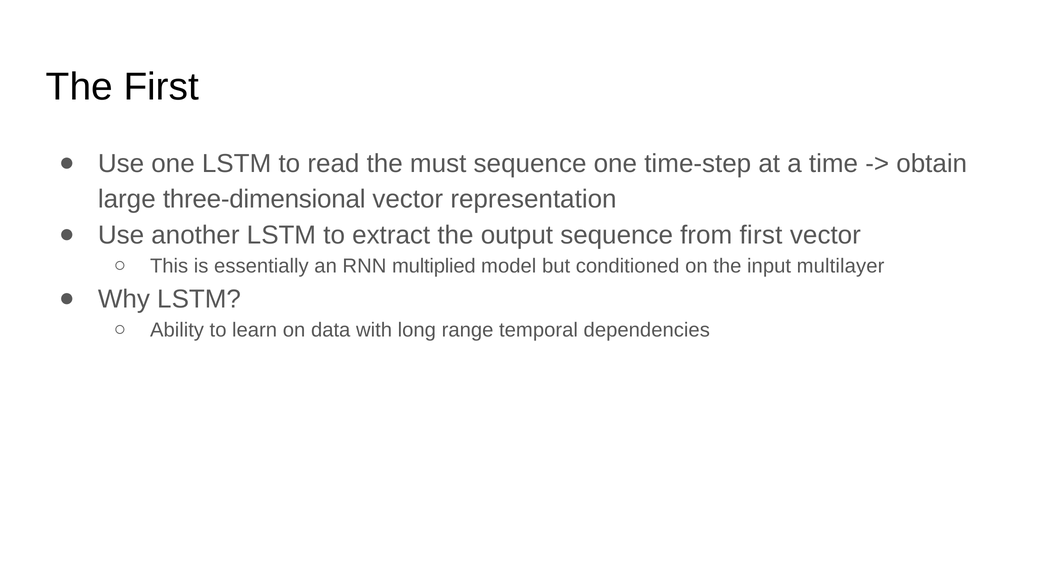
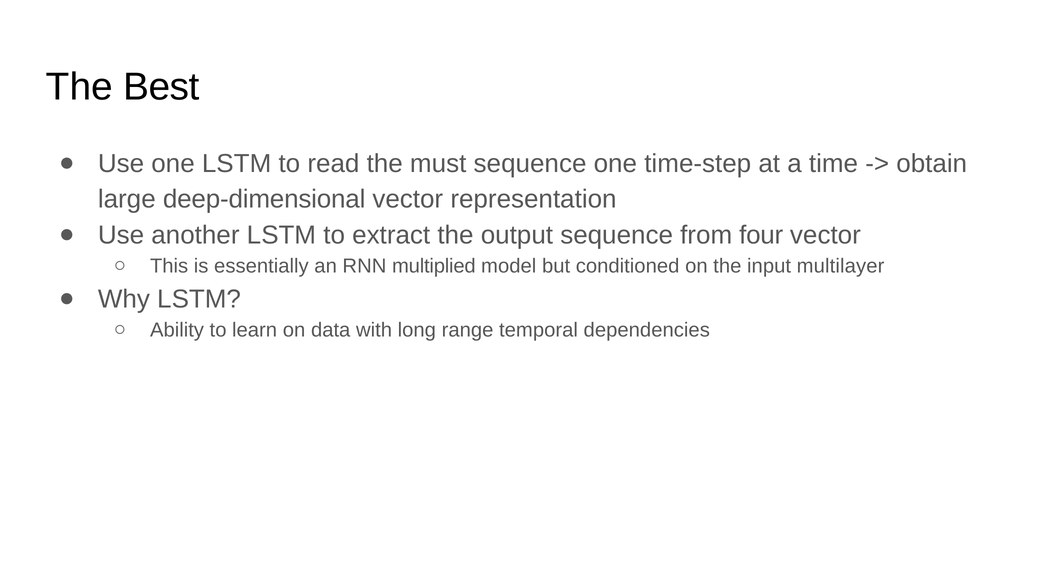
The First: First -> Best
three-dimensional: three-dimensional -> deep-dimensional
from first: first -> four
